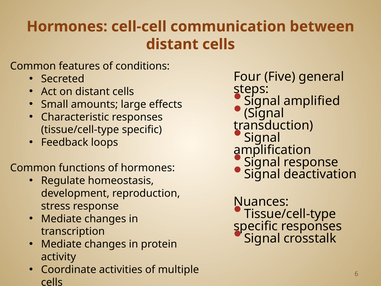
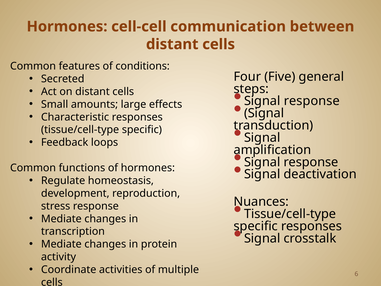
amplified at (312, 101): amplified -> response
